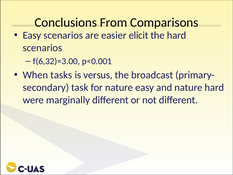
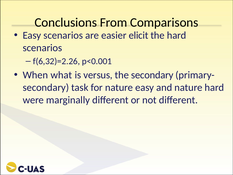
f(6,32)=3.00: f(6,32)=3.00 -> f(6,32)=2.26
tasks: tasks -> what
the broadcast: broadcast -> secondary
